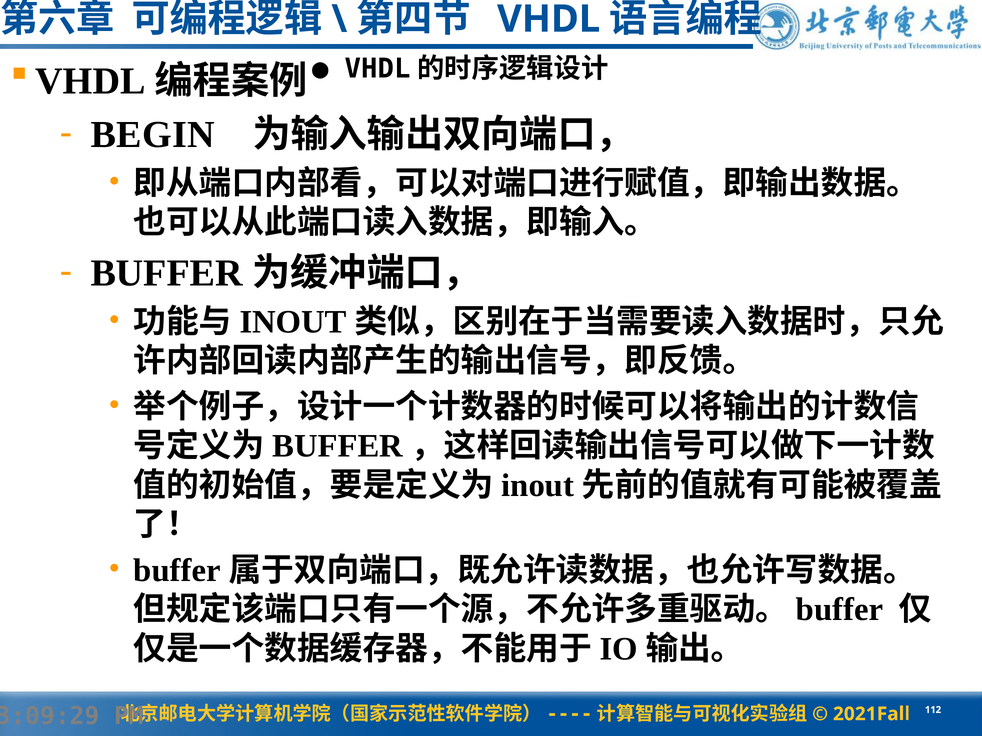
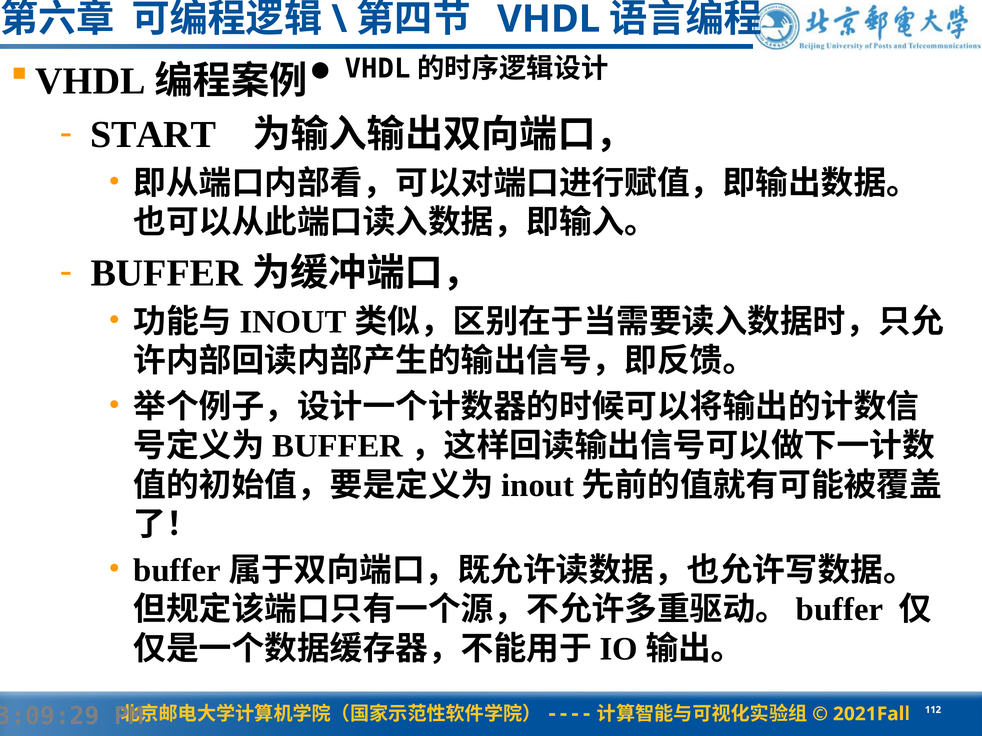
BEGIN: BEGIN -> START
